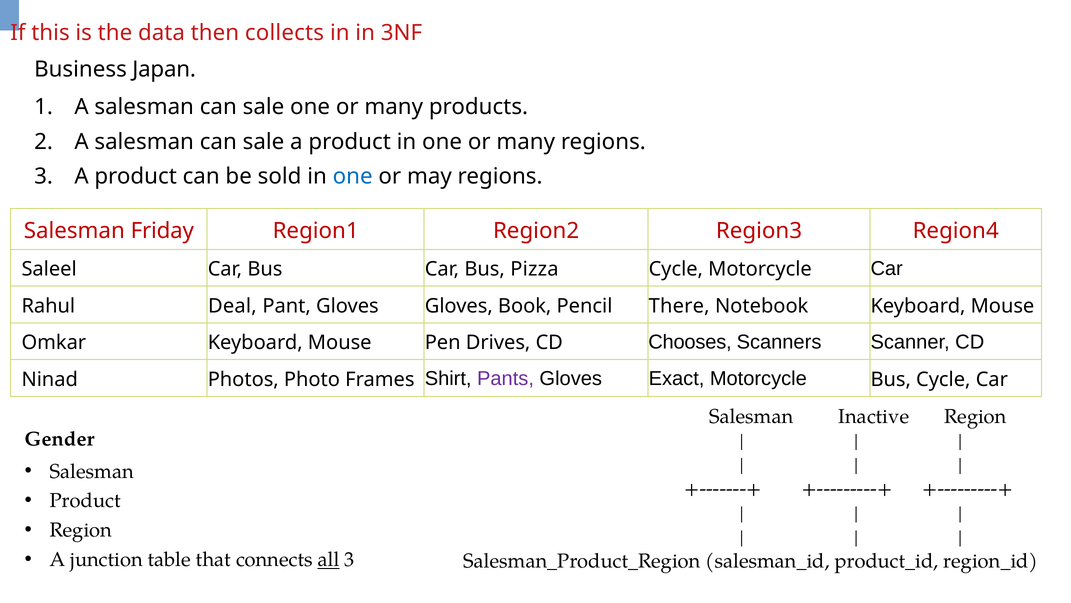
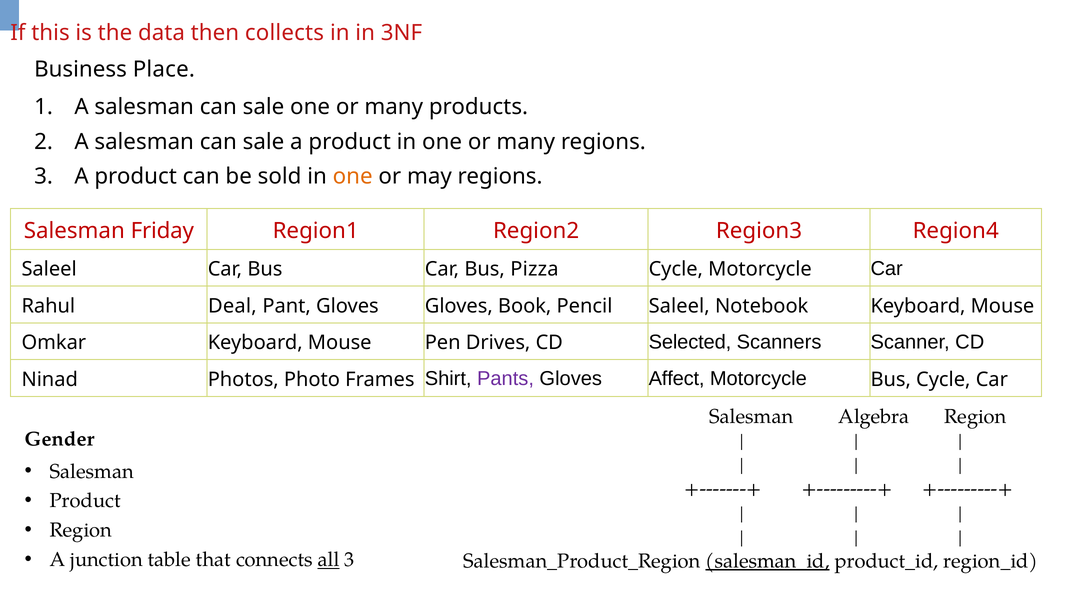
Japan: Japan -> Place
one at (353, 176) colour: blue -> orange
Pencil There: There -> Saleel
Chooses: Chooses -> Selected
Exact: Exact -> Affect
Inactive: Inactive -> Algebra
salesman_id underline: none -> present
